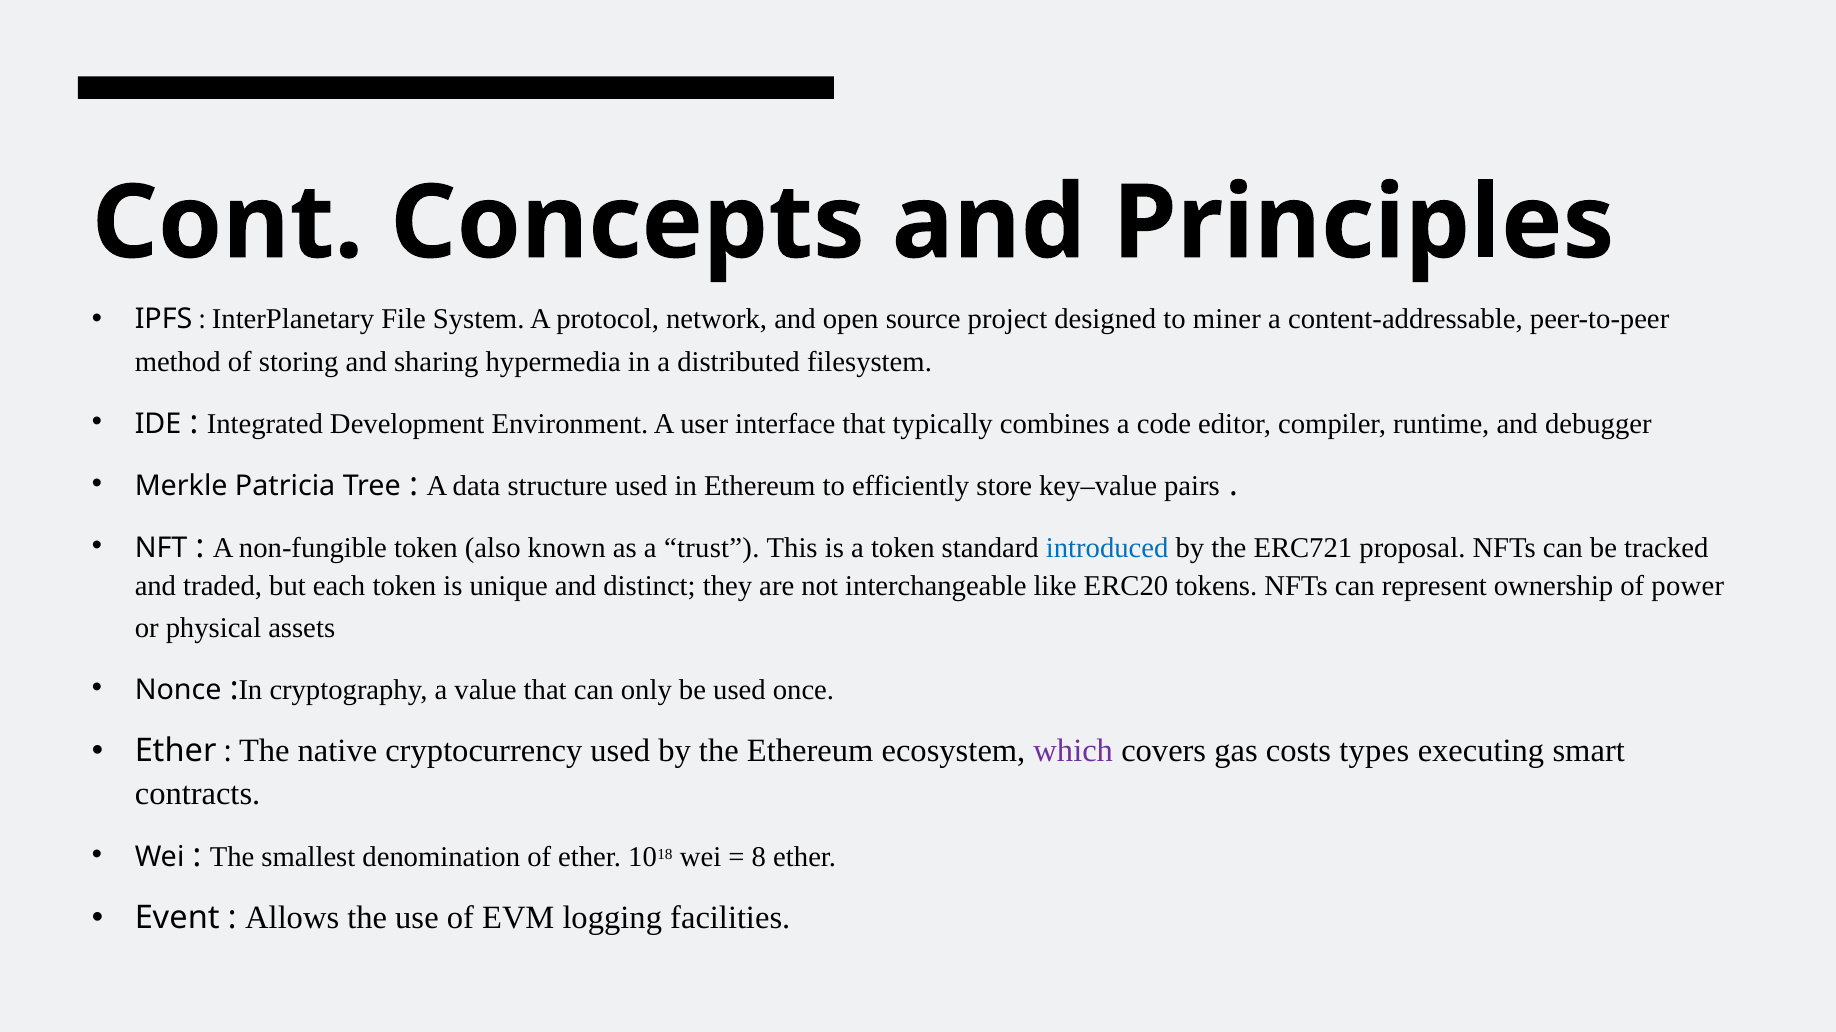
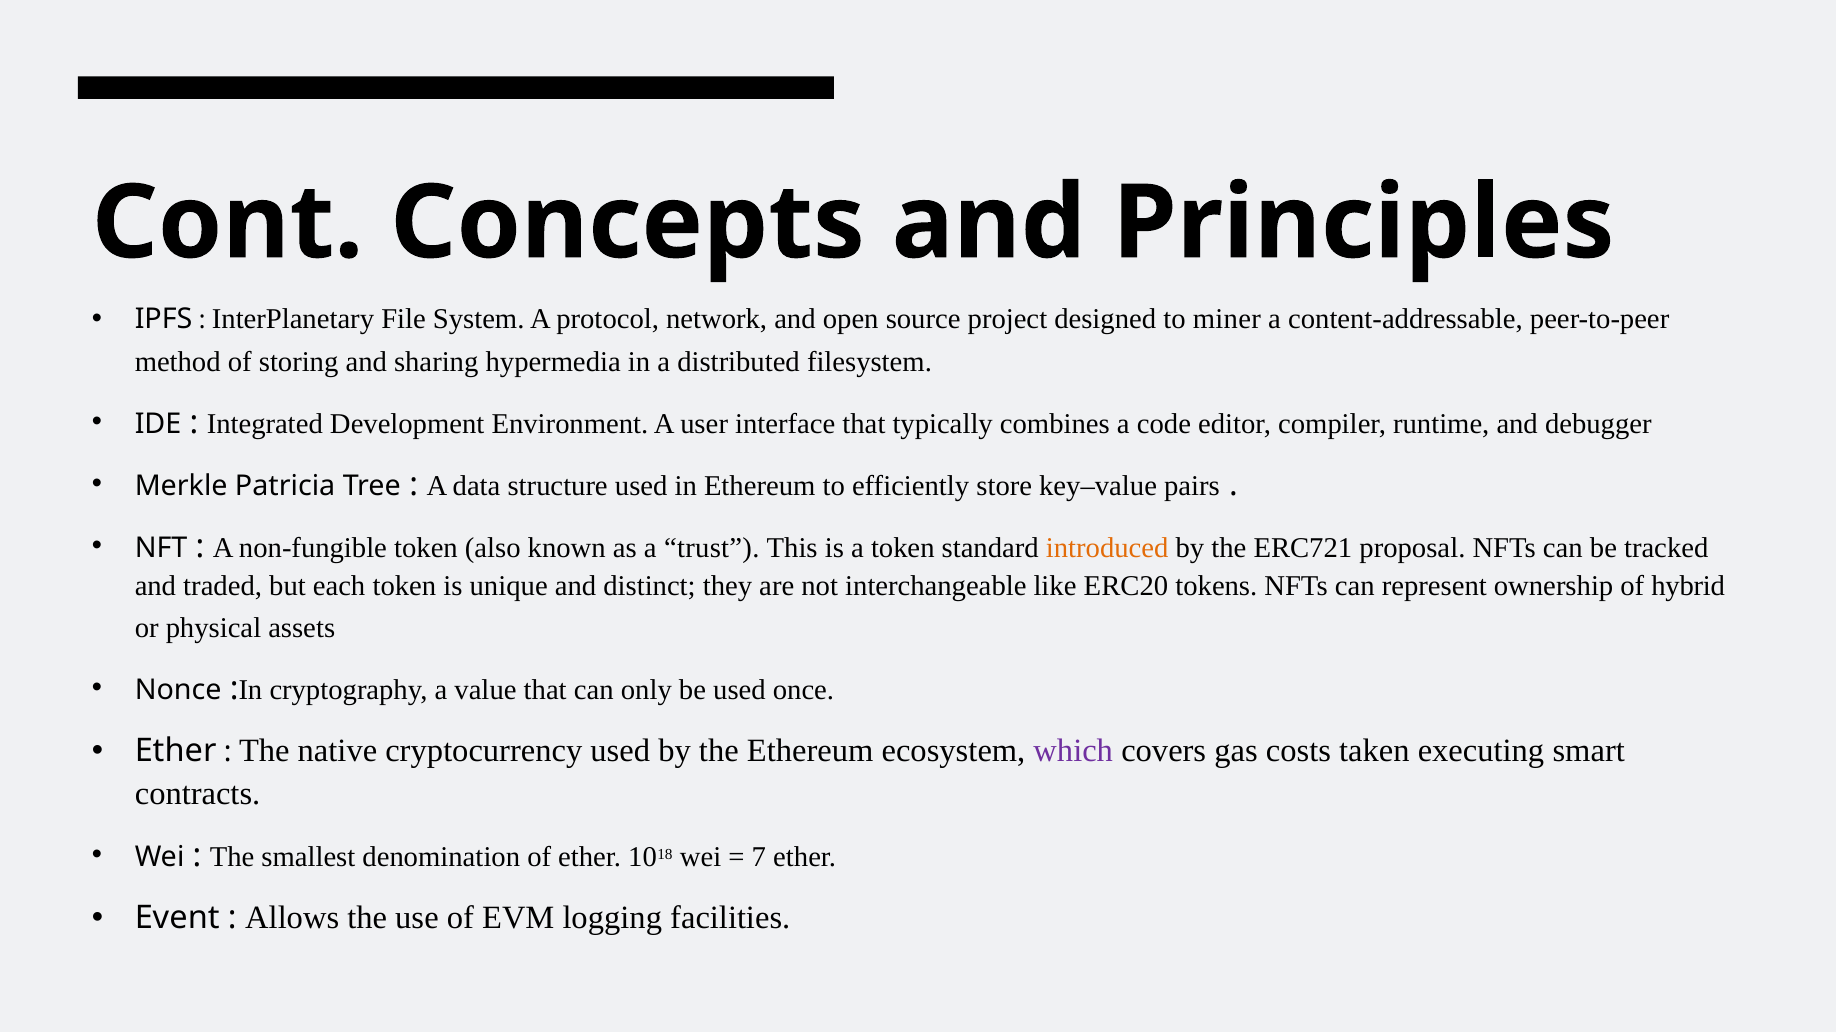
introduced colour: blue -> orange
power: power -> hybrid
types: types -> taken
8: 8 -> 7
